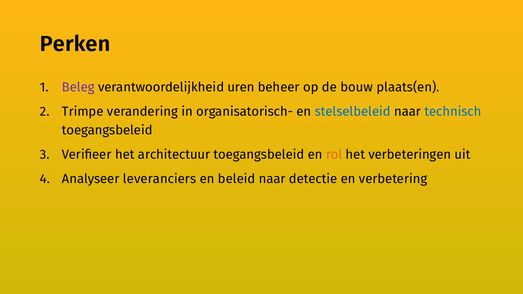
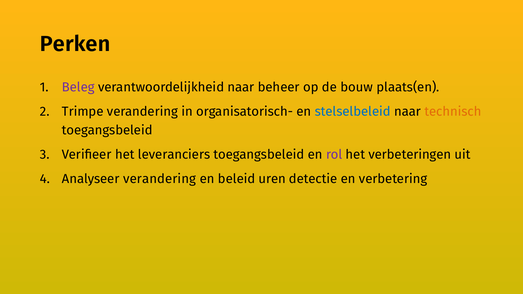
verantwoordelijkheid uren: uren -> naar
technisch colour: blue -> orange
architectuur: architectuur -> leveranciers
rol colour: orange -> purple
Analyseer leveranciers: leveranciers -> verandering
beleid naar: naar -> uren
